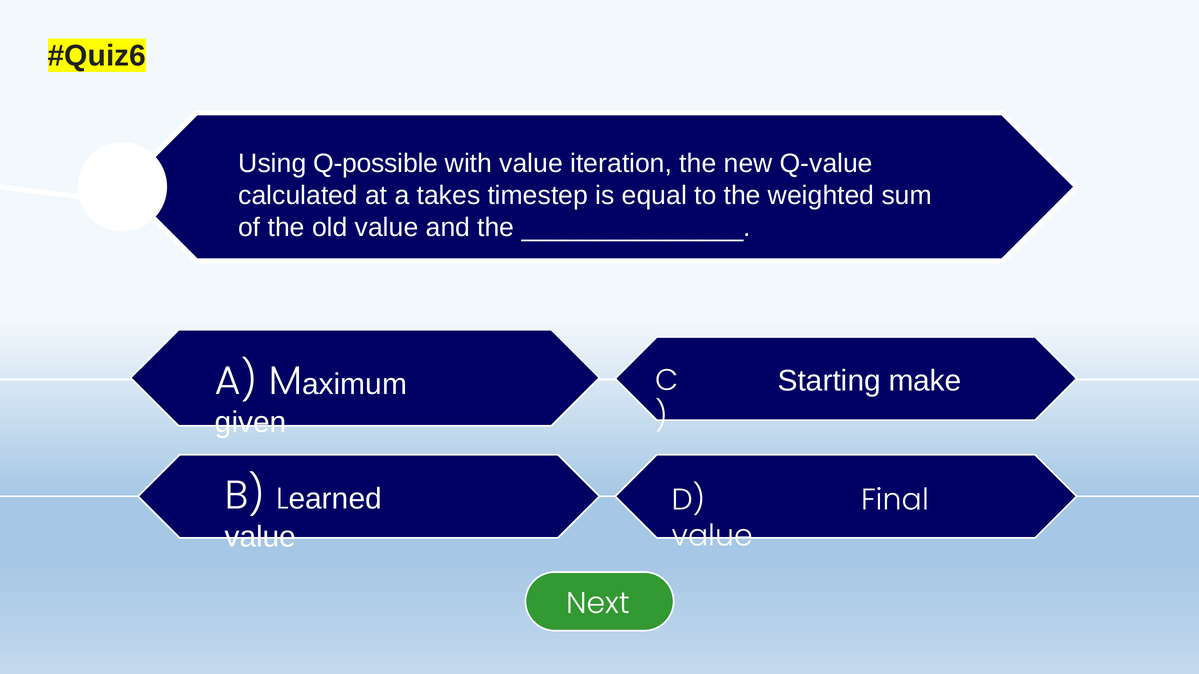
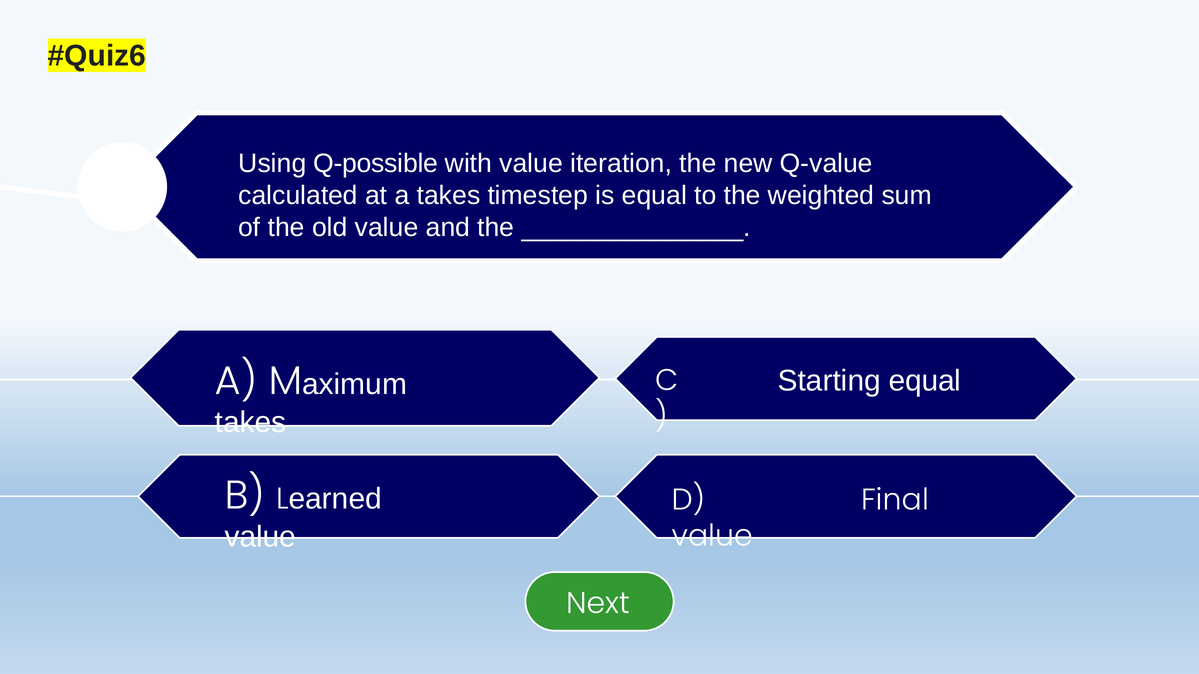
Starting make: make -> equal
given at (251, 423): given -> takes
